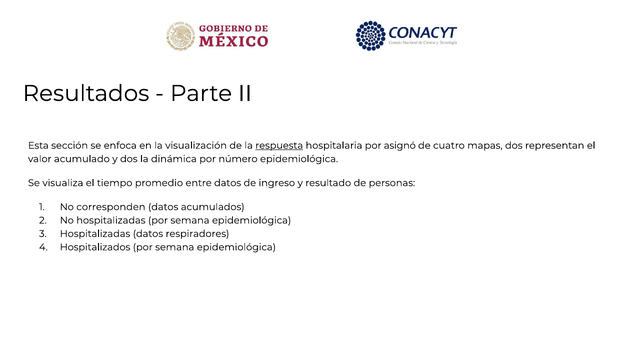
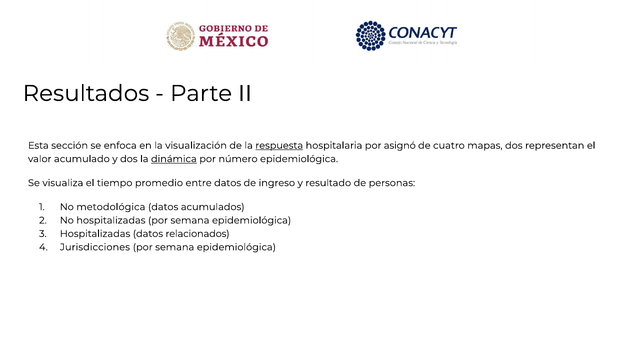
dinámica underline: none -> present
corresponden: corresponden -> metodológica
respiradores: respiradores -> relacionados
Hospitalizados: Hospitalizados -> Jurisdicciones
